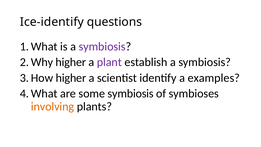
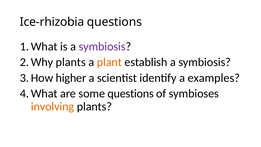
Ice-identify: Ice-identify -> Ice-rhizobia
higher at (71, 62): higher -> plants
plant colour: purple -> orange
some symbiosis: symbiosis -> questions
